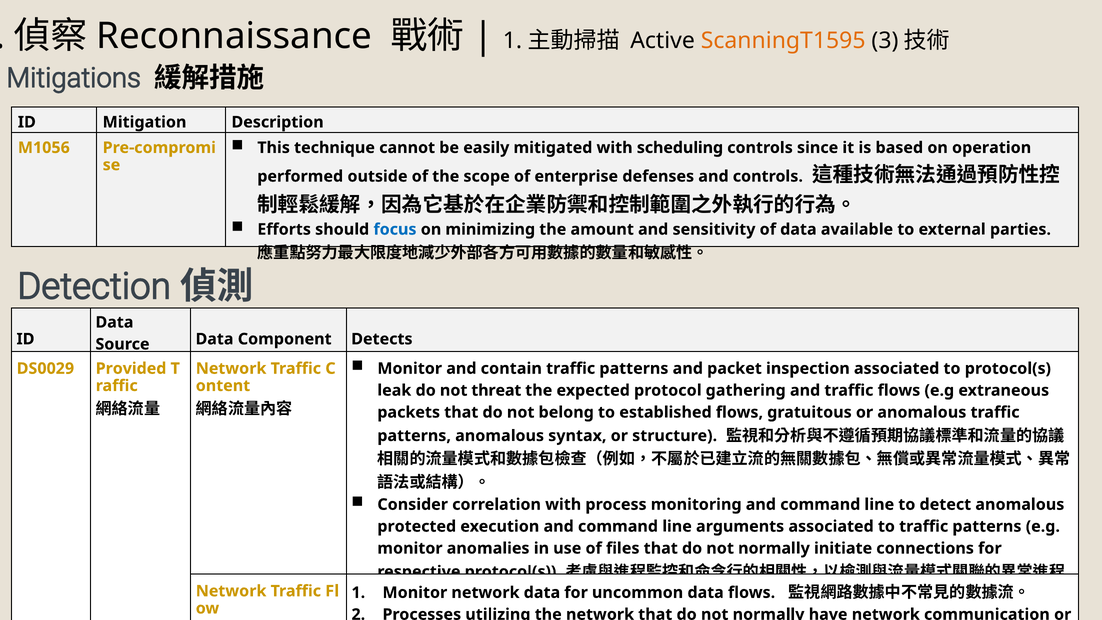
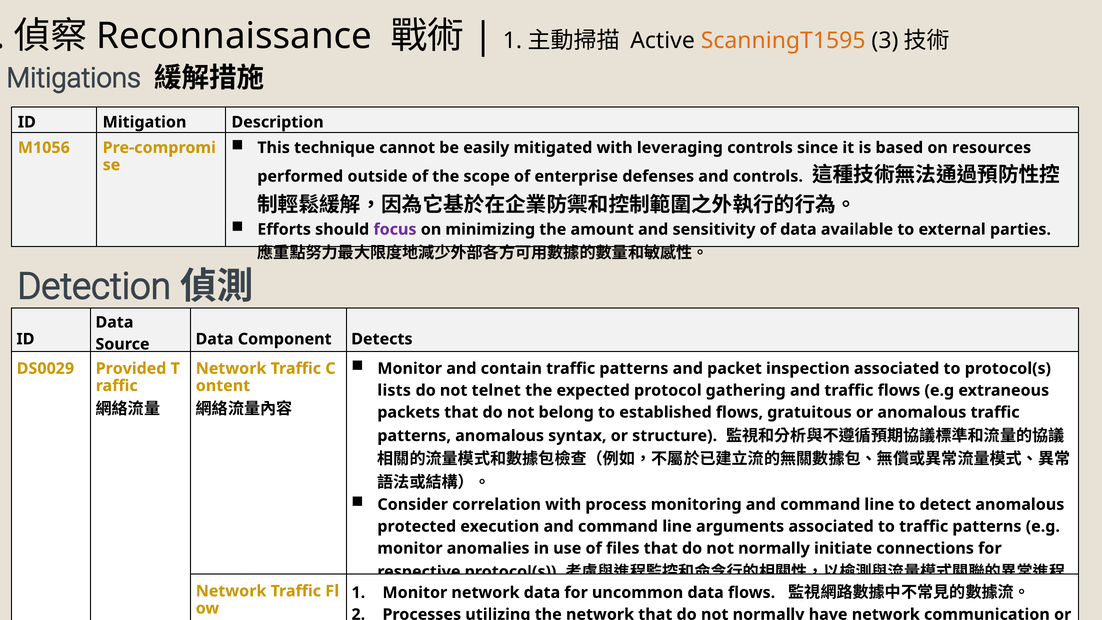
scheduling: scheduling -> leveraging
operation: operation -> resources
focus colour: blue -> purple
leak: leak -> lists
threat: threat -> telnet
